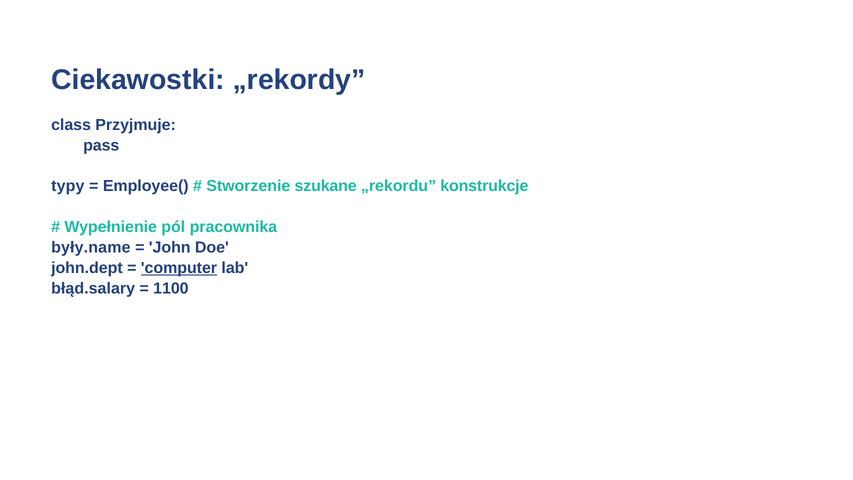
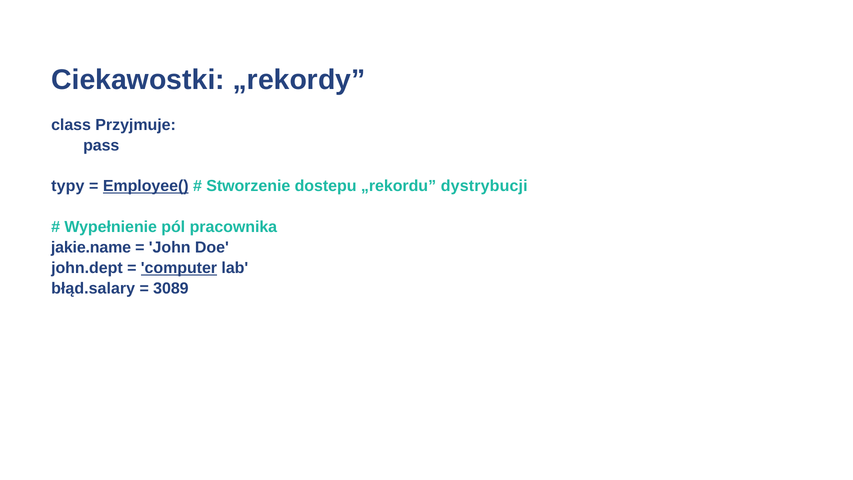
Employee( underline: none -> present
szukane: szukane -> dostepu
konstrukcje: konstrukcje -> dystrybucji
były.name: były.name -> jakie.name
1100: 1100 -> 3089
